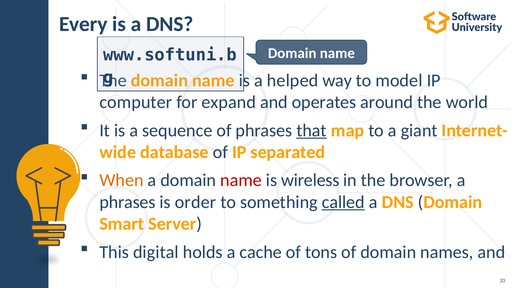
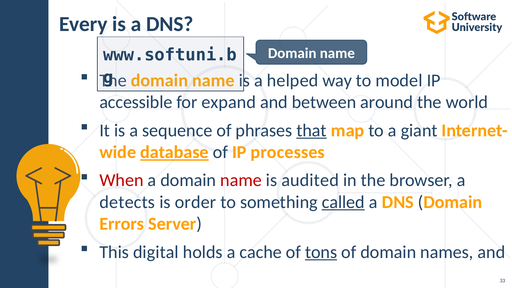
computer: computer -> accessible
operates: operates -> between
database underline: none -> present
separated: separated -> processes
When colour: orange -> red
wireless: wireless -> audited
phrases at (127, 202): phrases -> detects
Smart: Smart -> Errors
tons underline: none -> present
